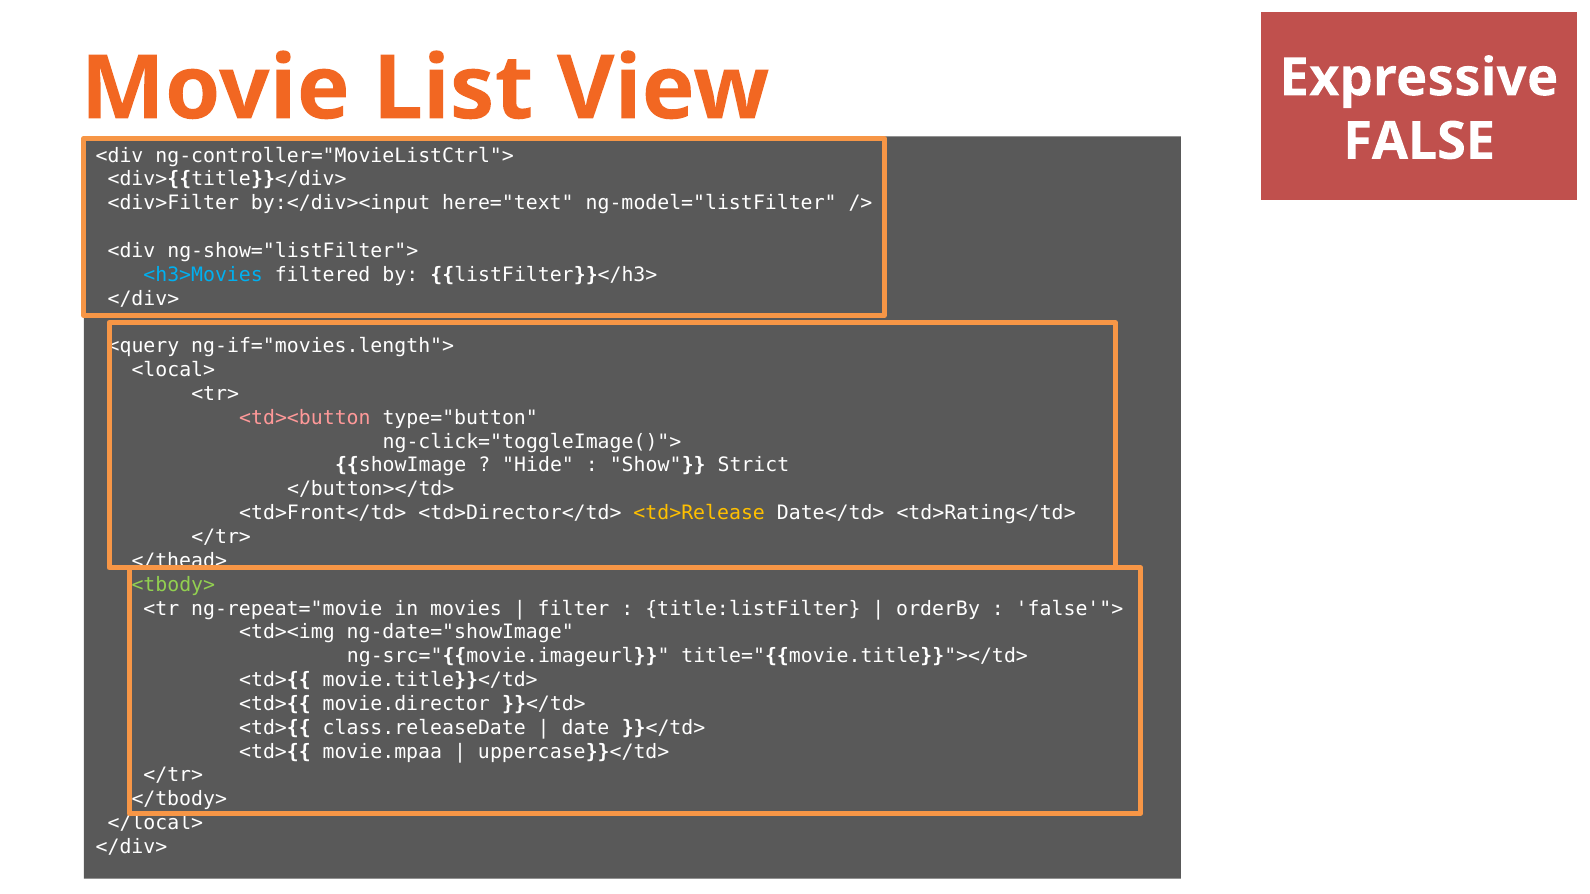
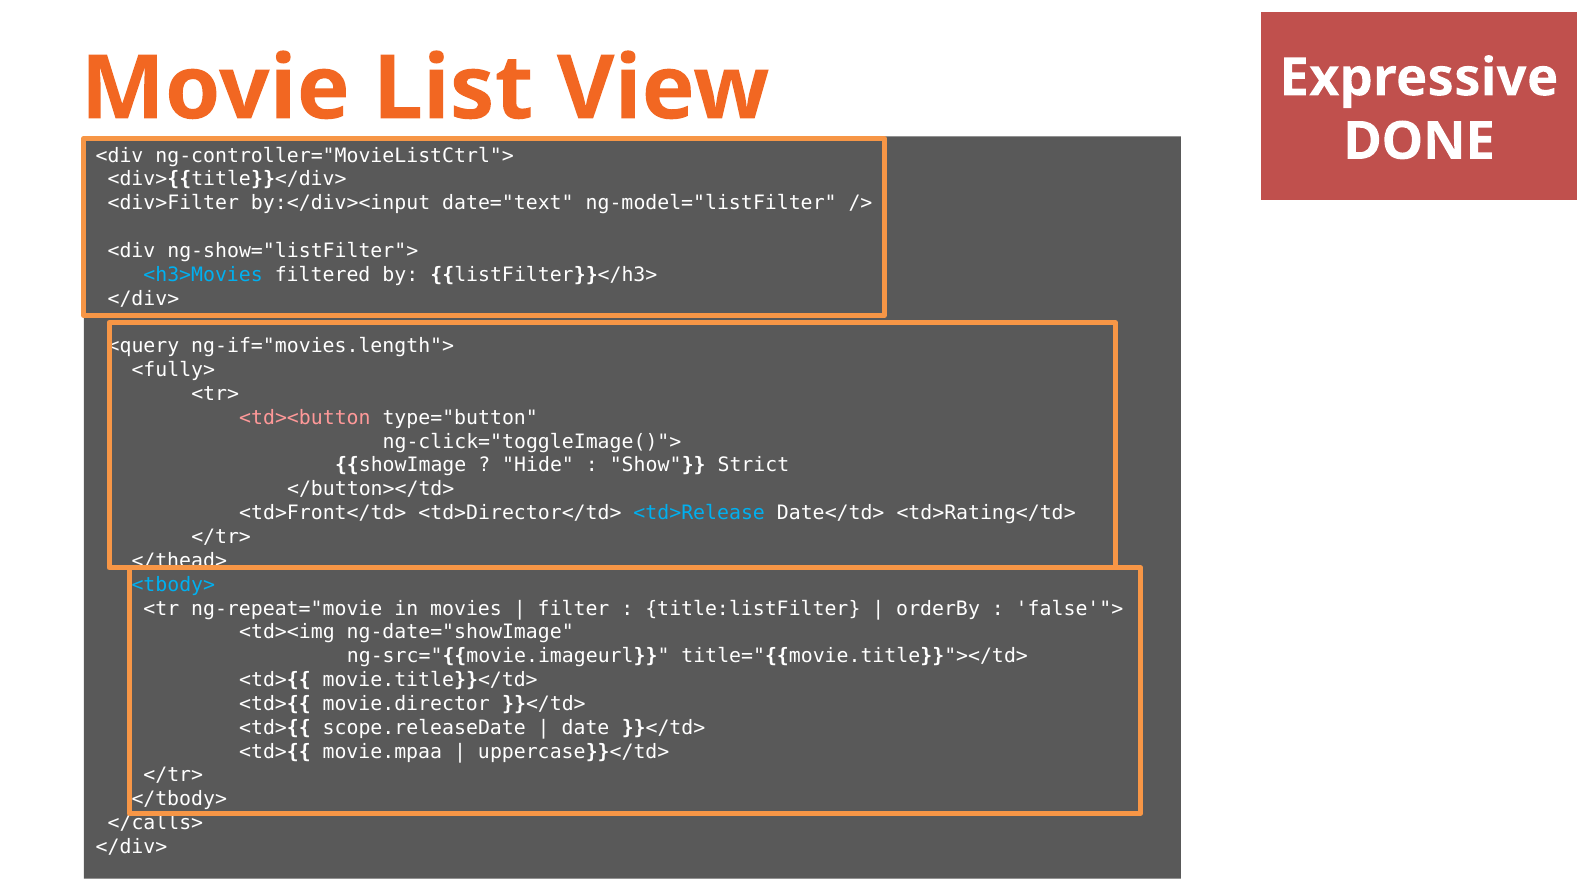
FALSE: FALSE -> DONE
here="text: here="text -> date="text
<local>: <local> -> <fully>
<td>Release colour: yellow -> light blue
<tbody> colour: light green -> light blue
class.releaseDate: class.releaseDate -> scope.releaseDate
</local>: </local> -> </calls>
